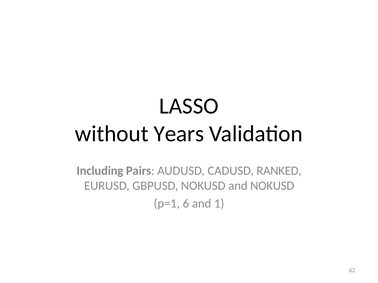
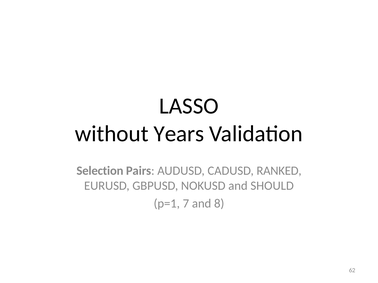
Including: Including -> Selection
and NOKUSD: NOKUSD -> SHOULD
6: 6 -> 7
1: 1 -> 8
